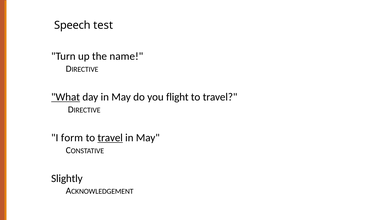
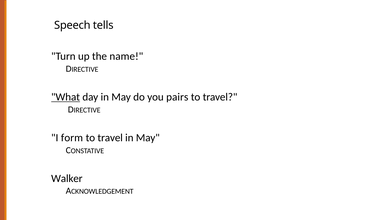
test: test -> tells
flight: flight -> pairs
travel at (110, 137) underline: present -> none
Slightly: Slightly -> Walker
